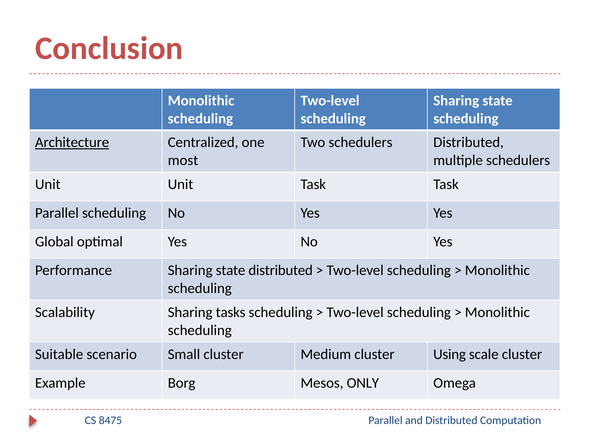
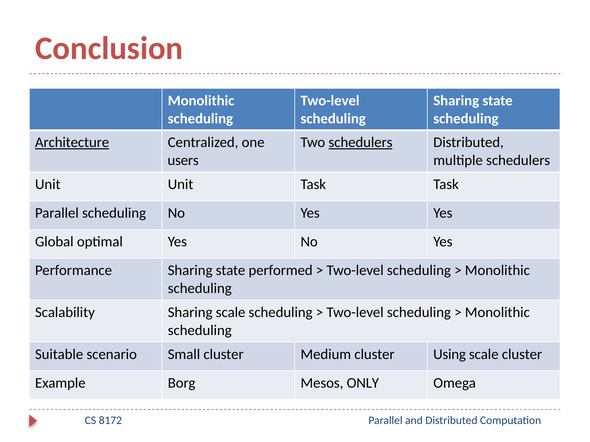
schedulers at (361, 143) underline: none -> present
most: most -> users
state distributed: distributed -> performed
Sharing tasks: tasks -> scale
8475: 8475 -> 8172
